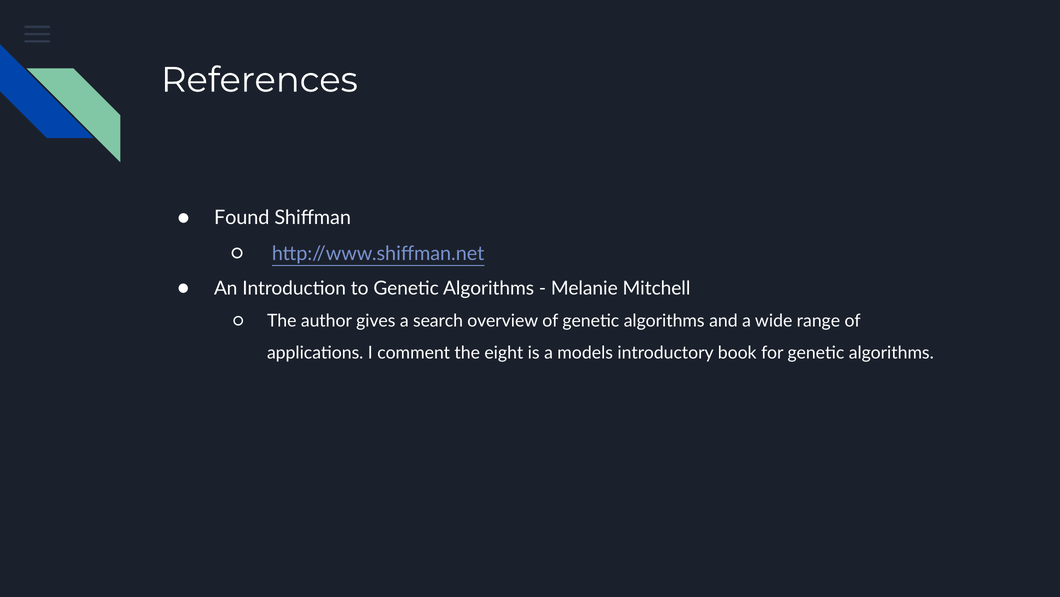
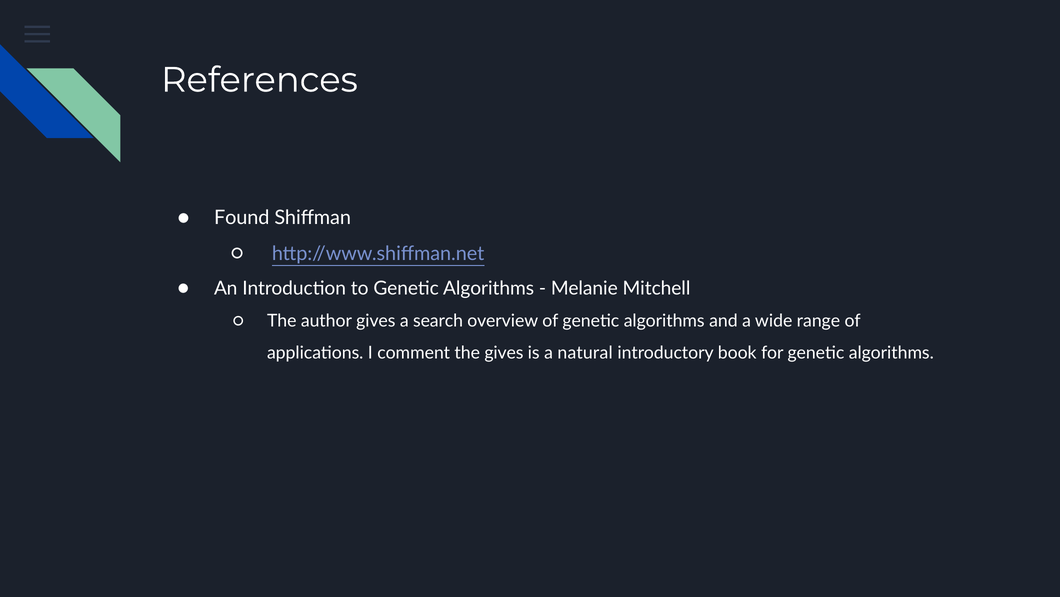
the eight: eight -> gives
models: models -> natural
